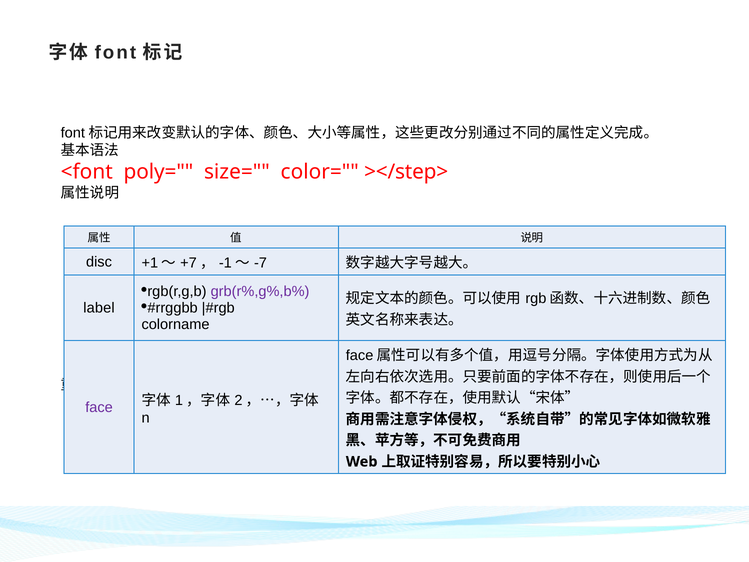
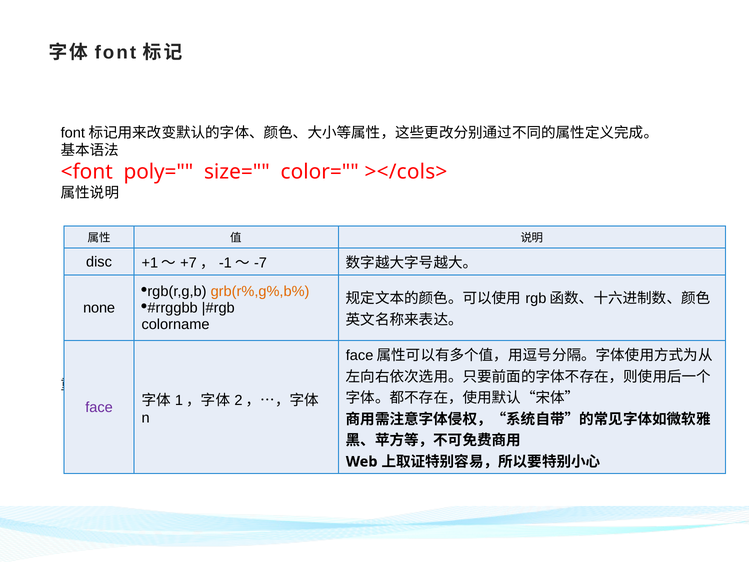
></step>: ></step> -> ></cols>
grb(r%,g%,b% colour: purple -> orange
label: label -> none
